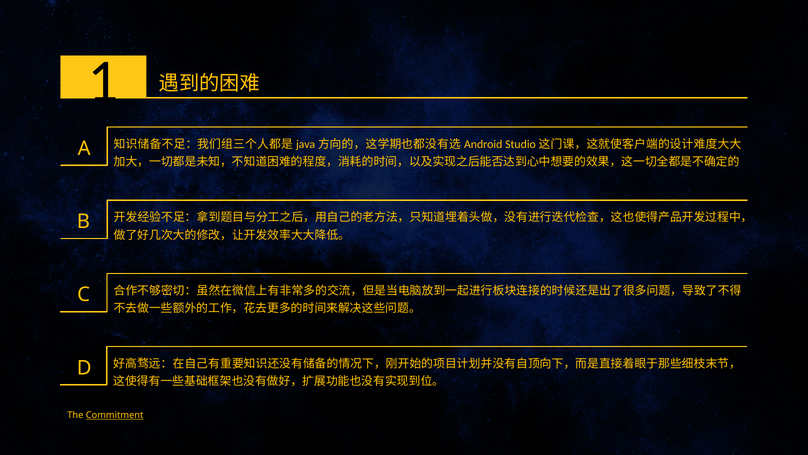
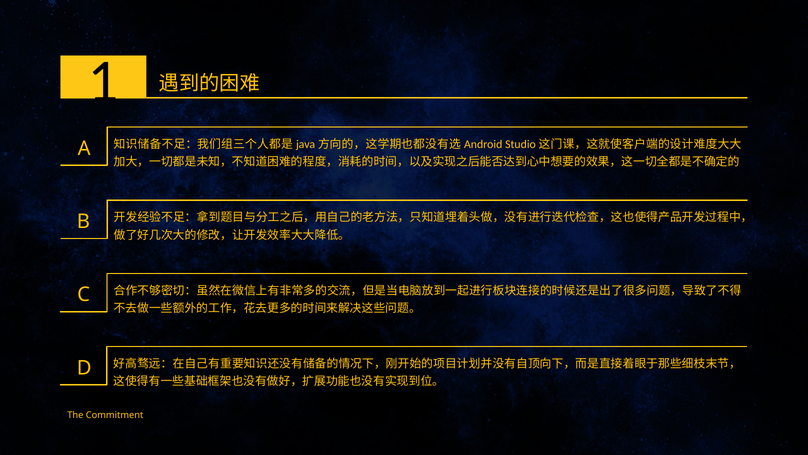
Commitment underline: present -> none
